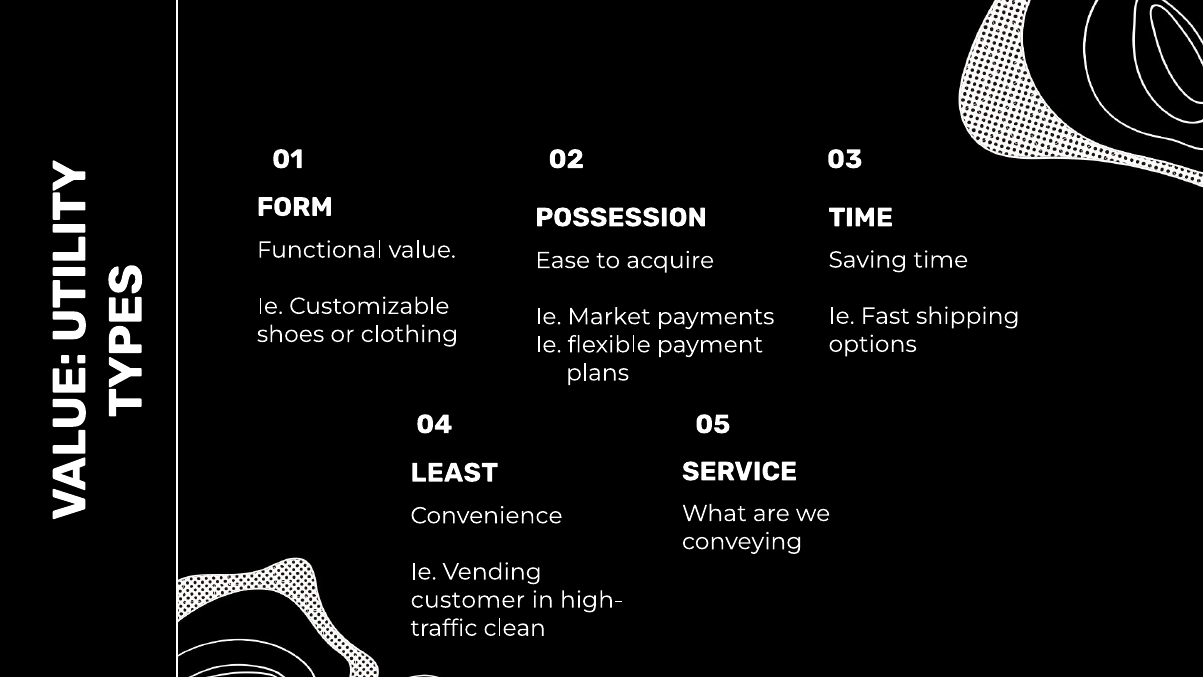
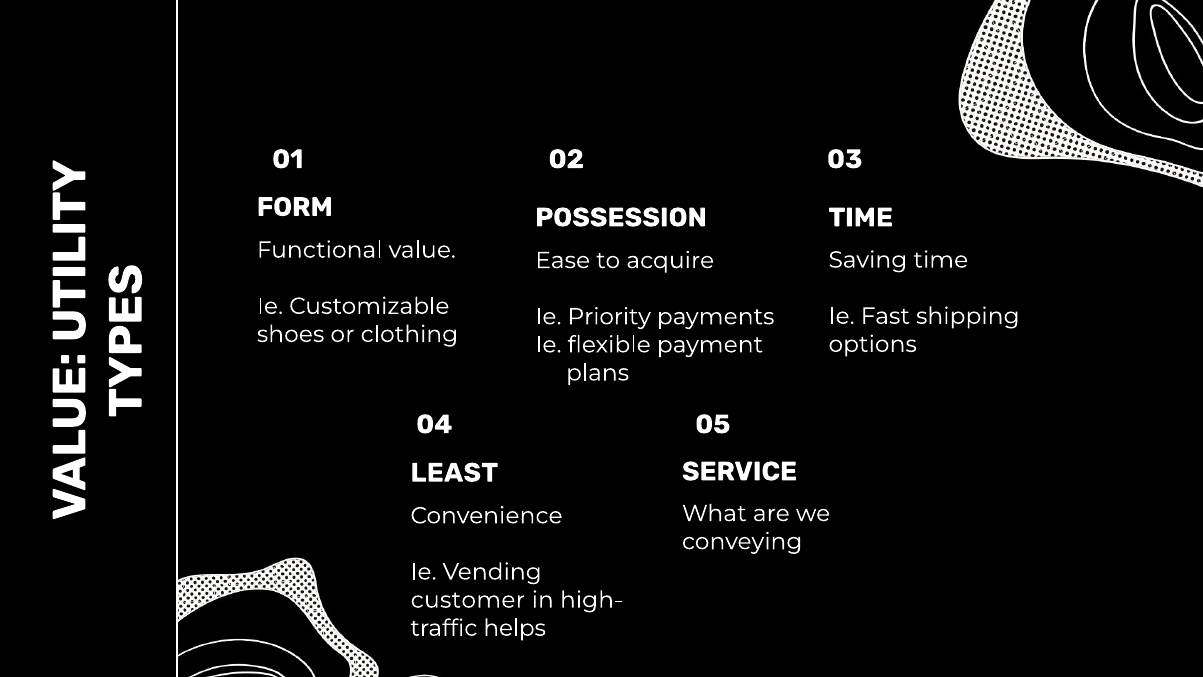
Market: Market -> Priority
clean: clean -> helps
